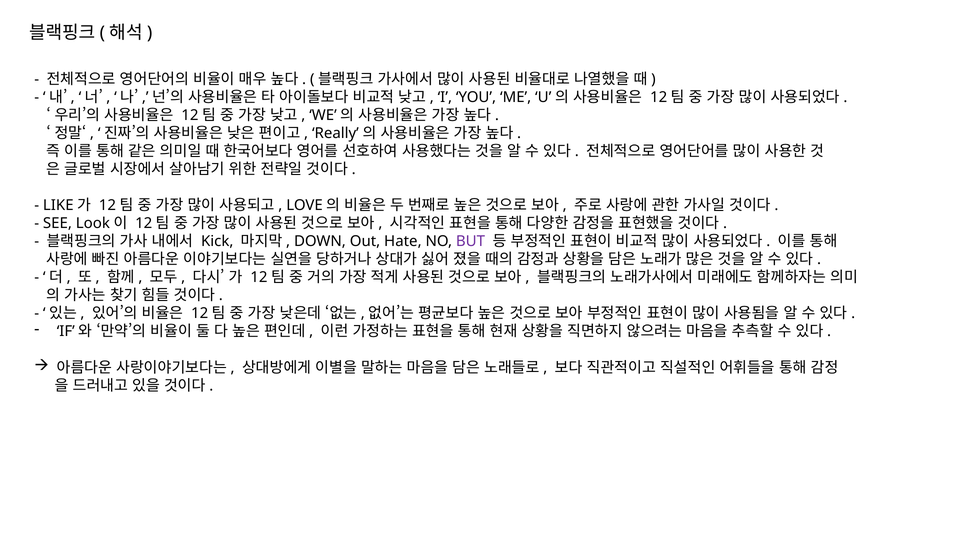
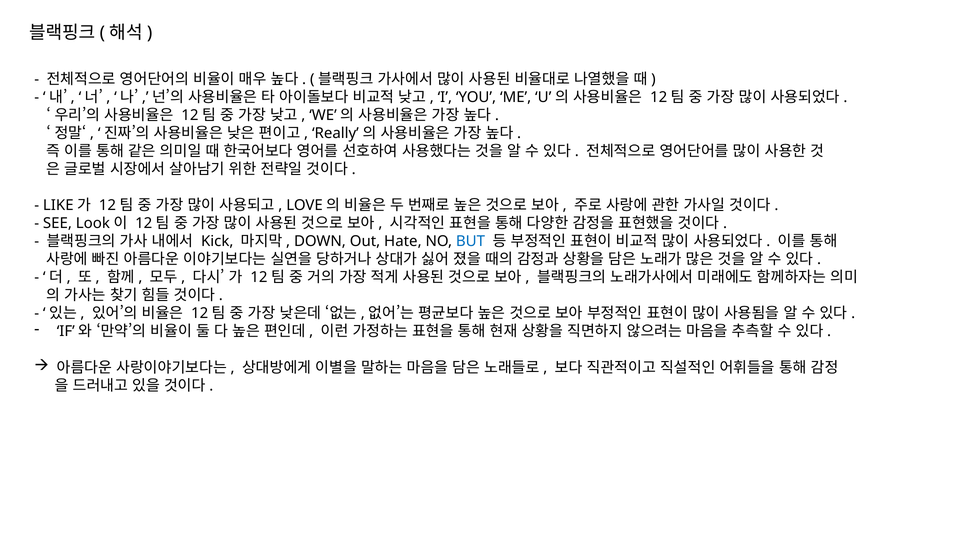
BUT colour: purple -> blue
